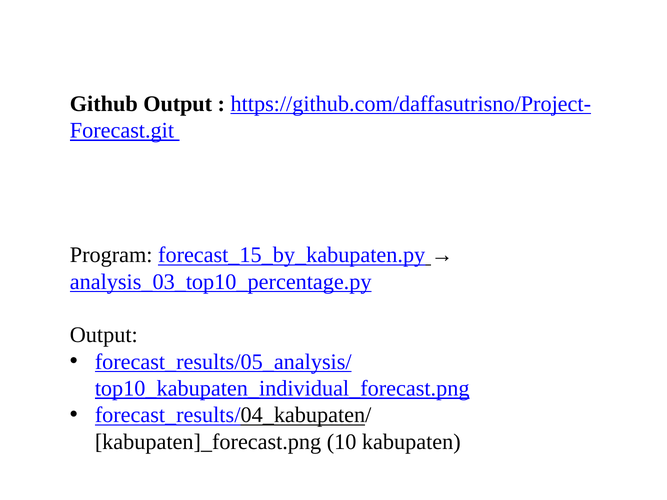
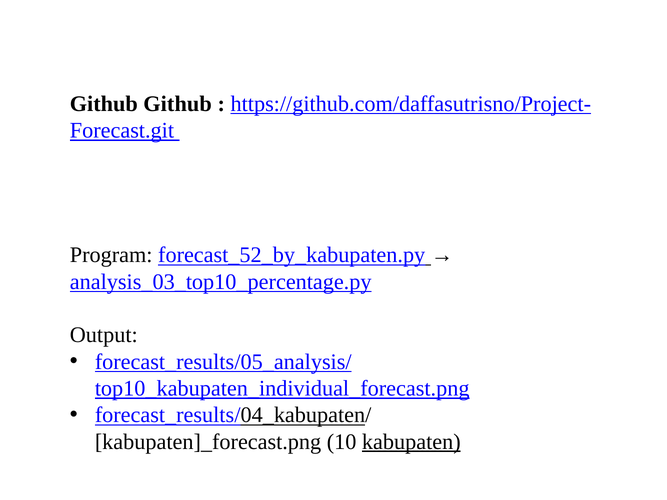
Github Output: Output -> Github
forecast_15_by_kabupaten.py: forecast_15_by_kabupaten.py -> forecast_52_by_kabupaten.py
kabupaten underline: none -> present
